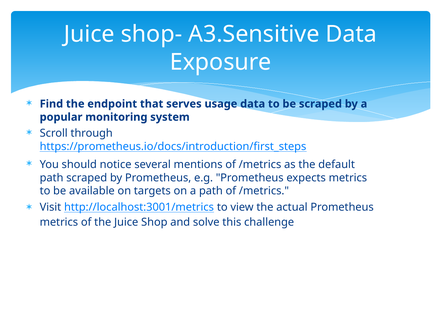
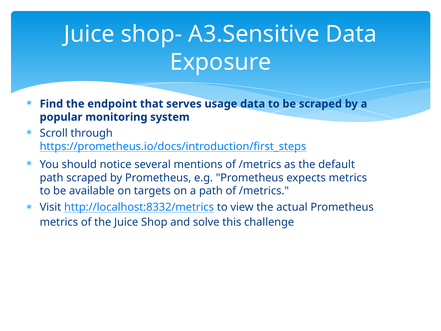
http://localhost:3001/metrics: http://localhost:3001/metrics -> http://localhost:8332/metrics
